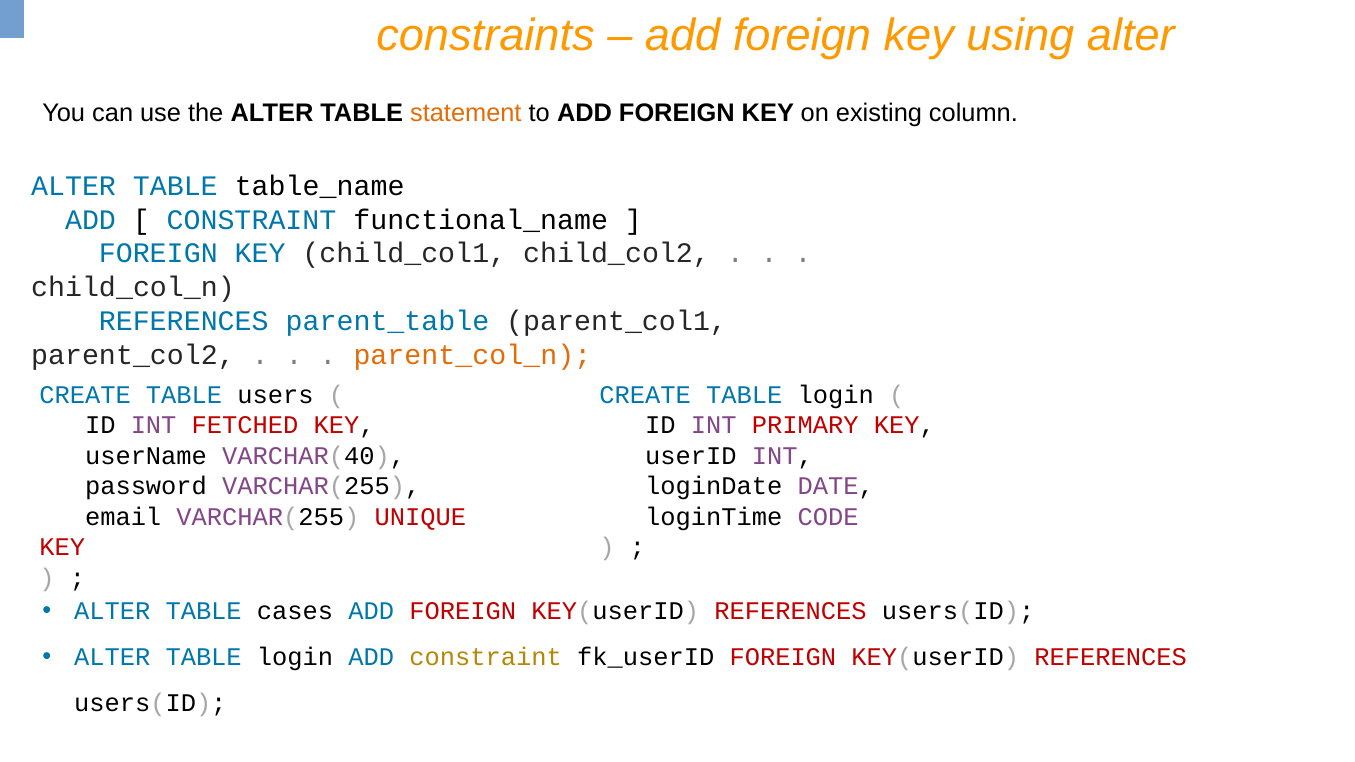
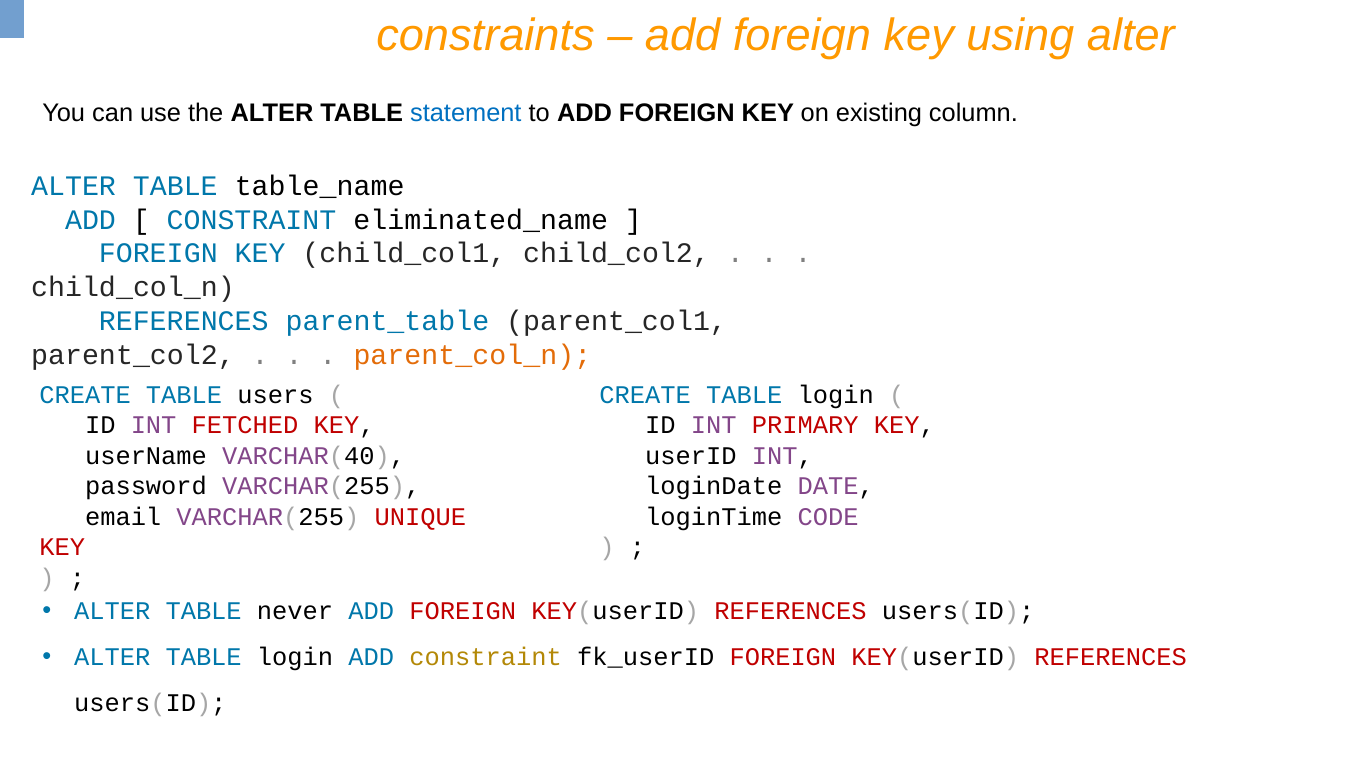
statement colour: orange -> blue
functional_name: functional_name -> eliminated_name
cases: cases -> never
